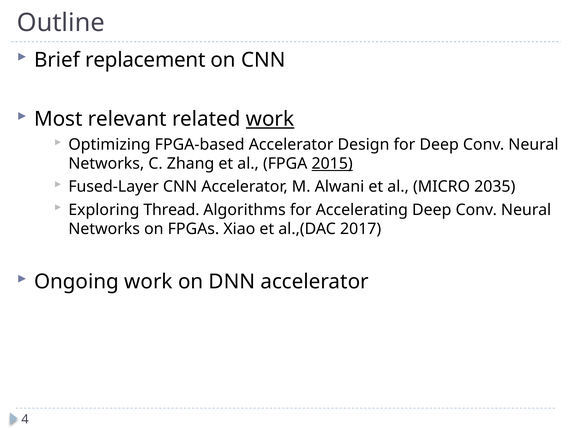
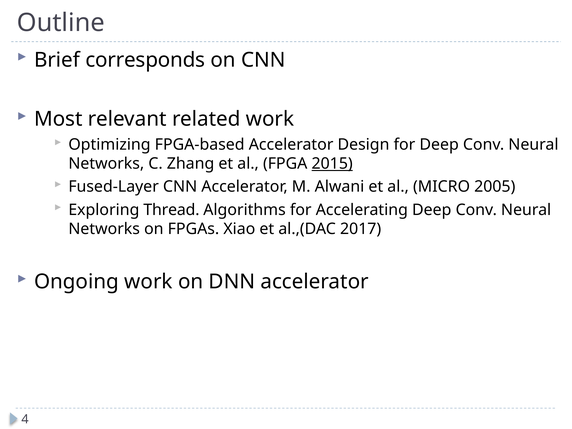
replacement: replacement -> corresponds
work at (270, 119) underline: present -> none
2035: 2035 -> 2005
